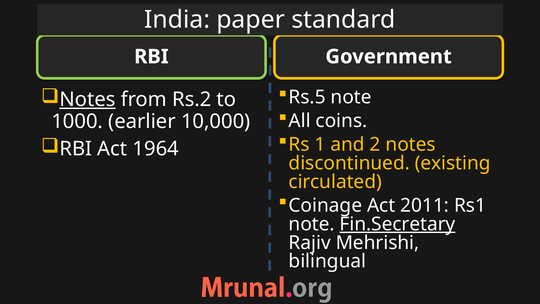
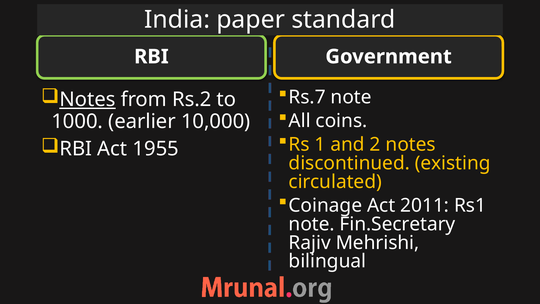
Rs.5: Rs.5 -> Rs.7
1964: 1964 -> 1955
Fin.Secretary underline: present -> none
